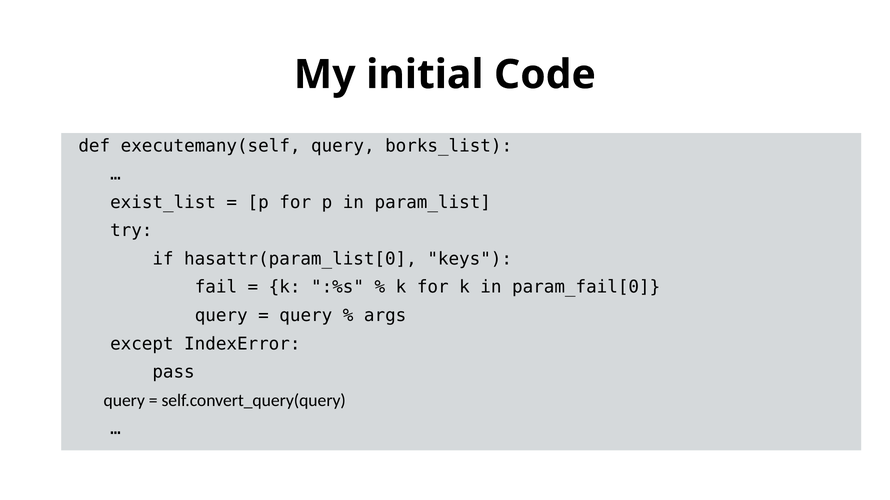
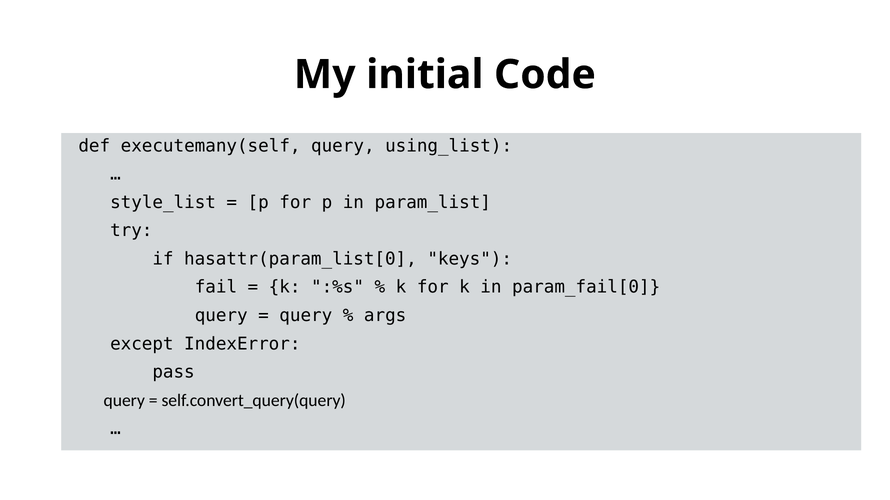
borks_list: borks_list -> using_list
exist_list: exist_list -> style_list
